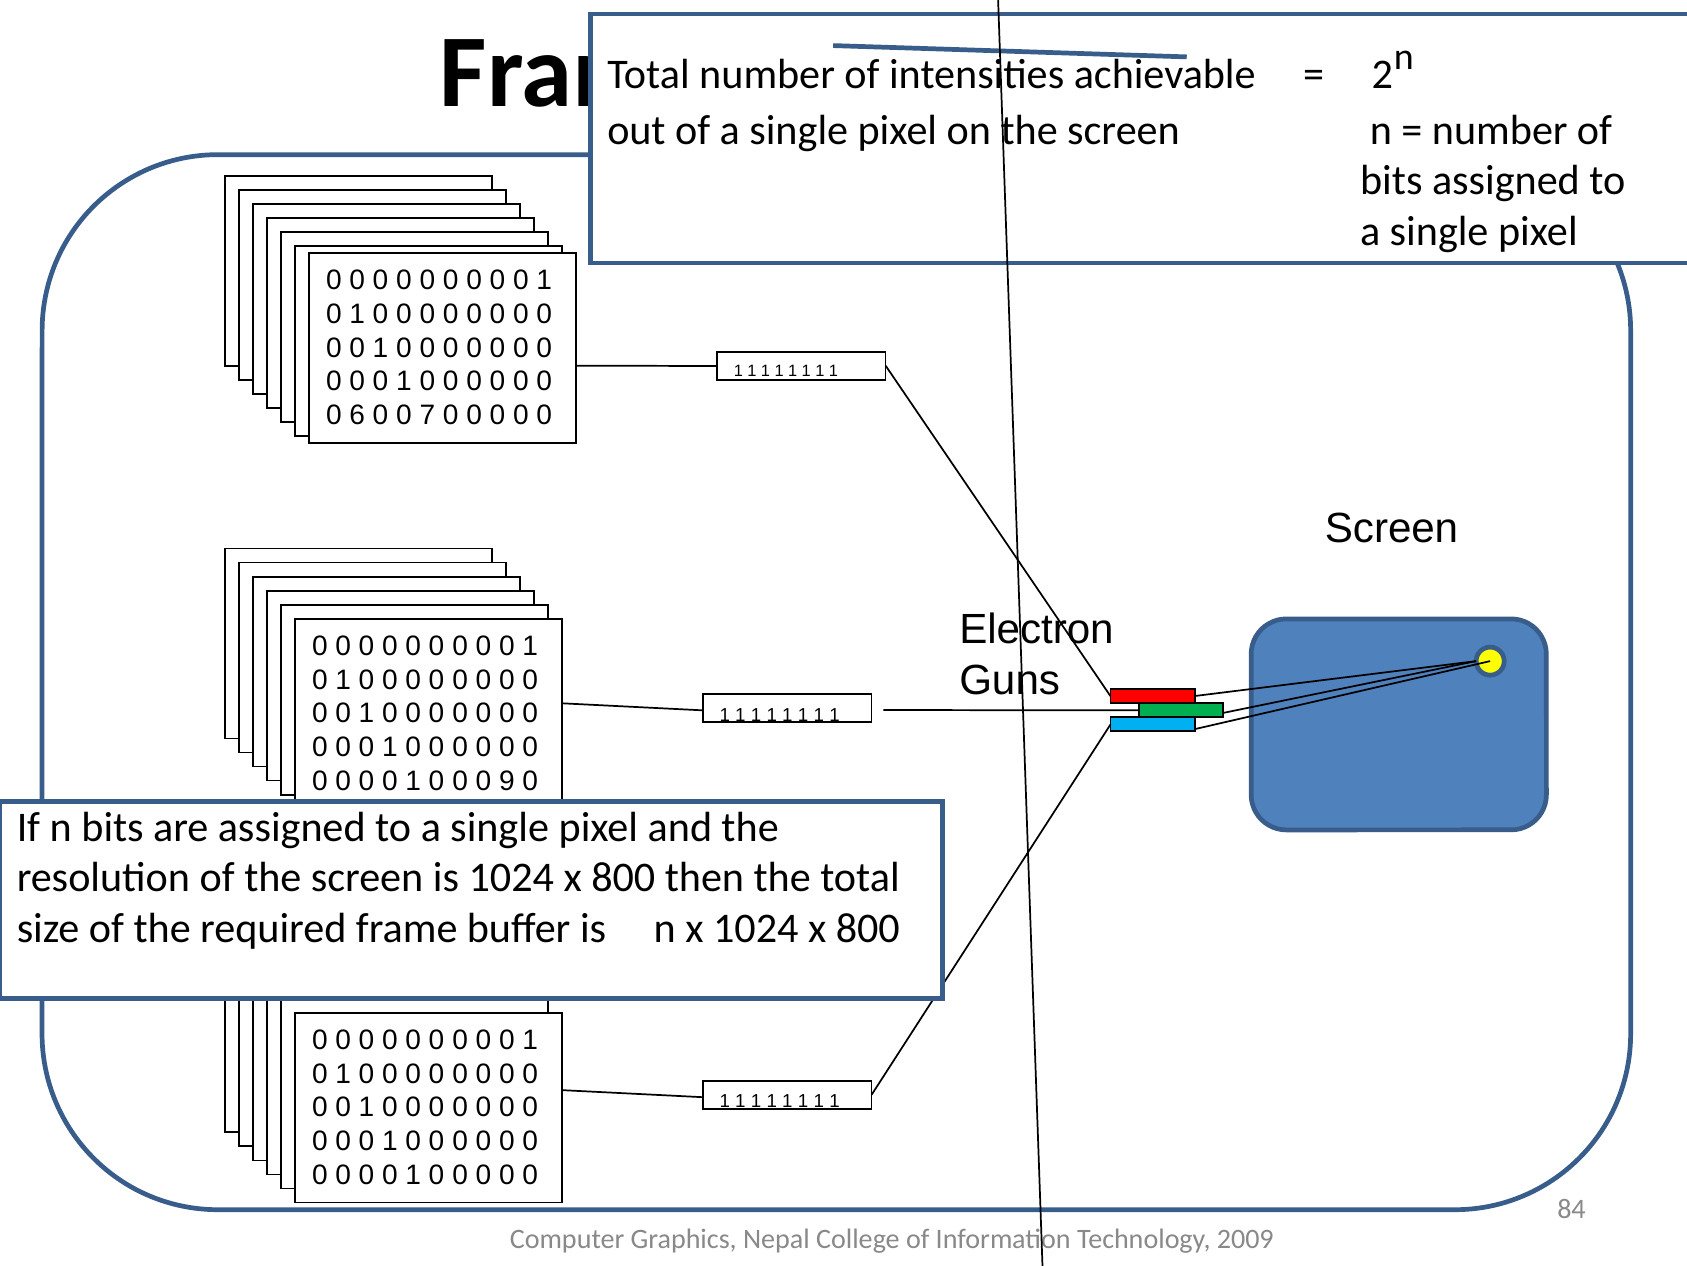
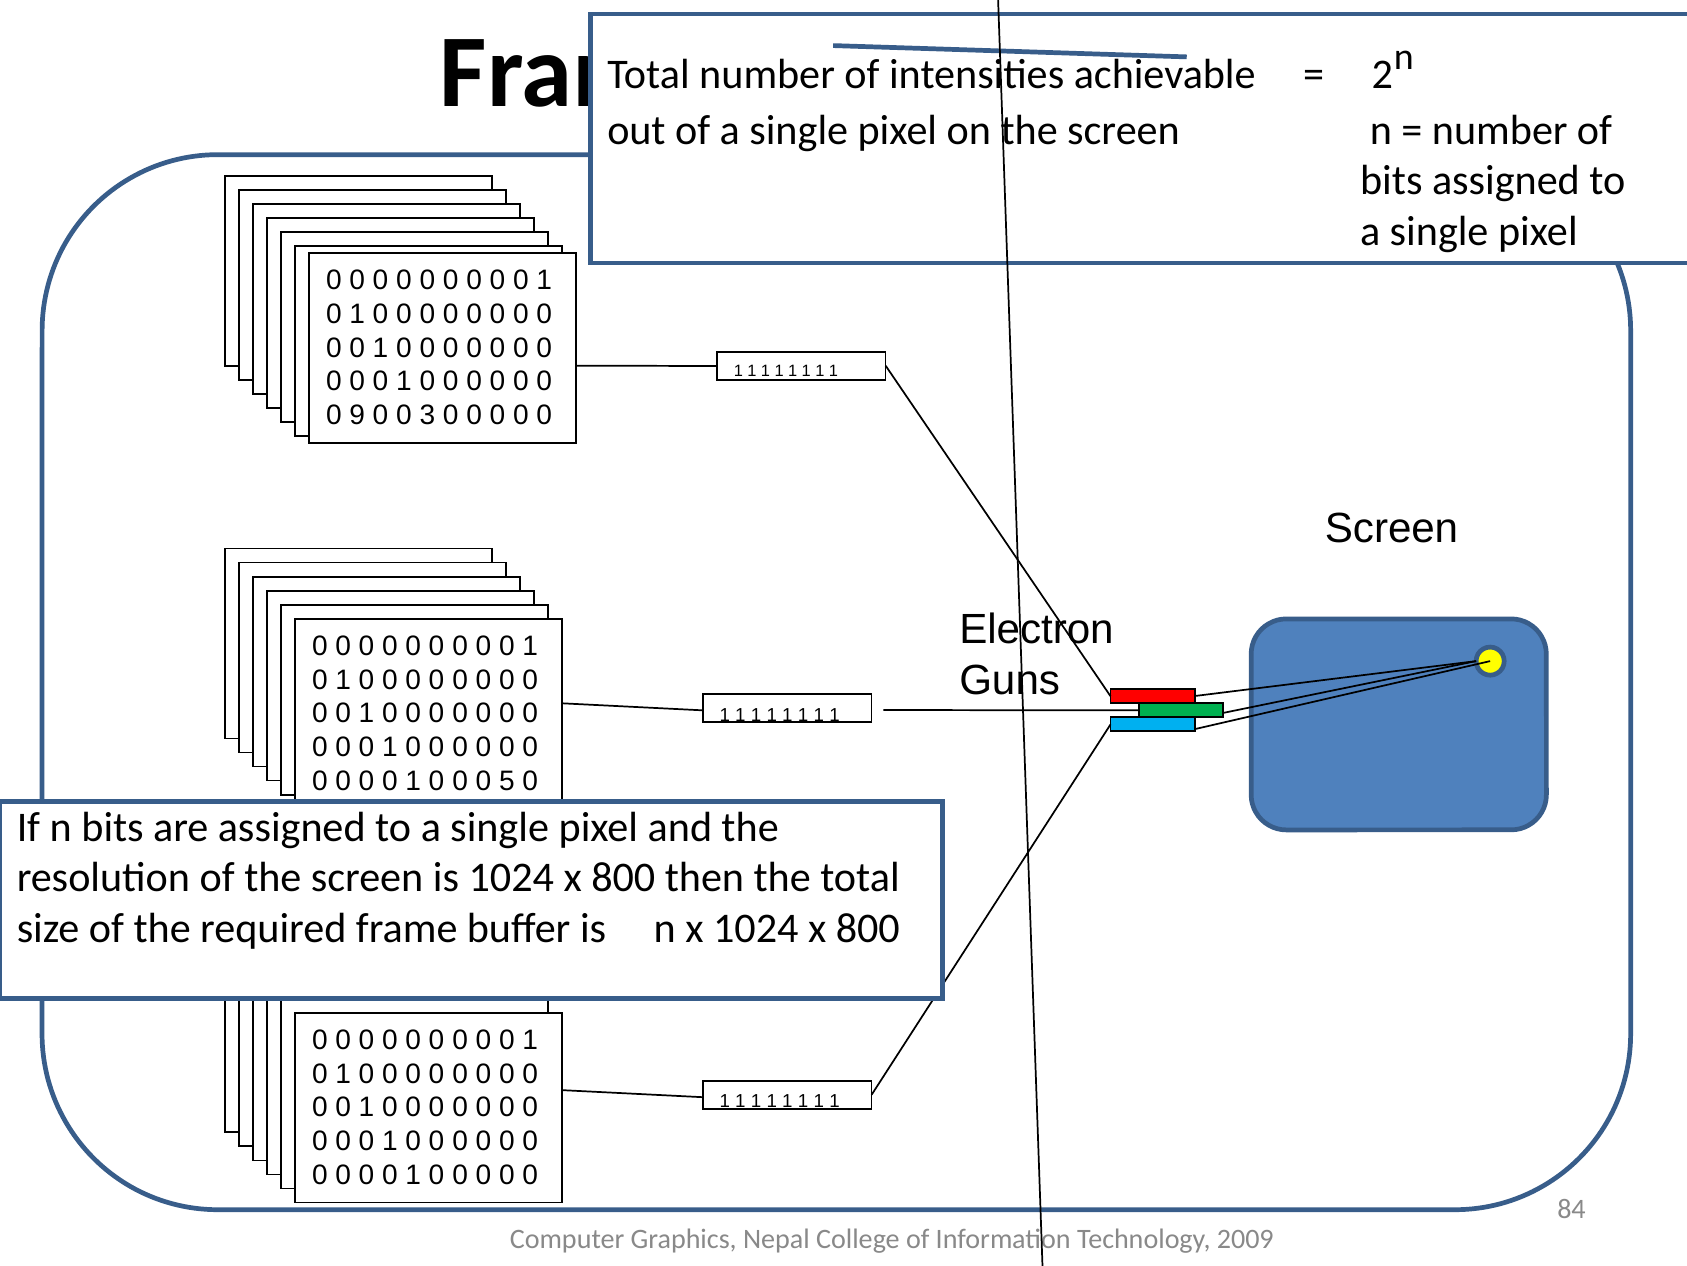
6: 6 -> 9
7: 7 -> 3
9: 9 -> 5
